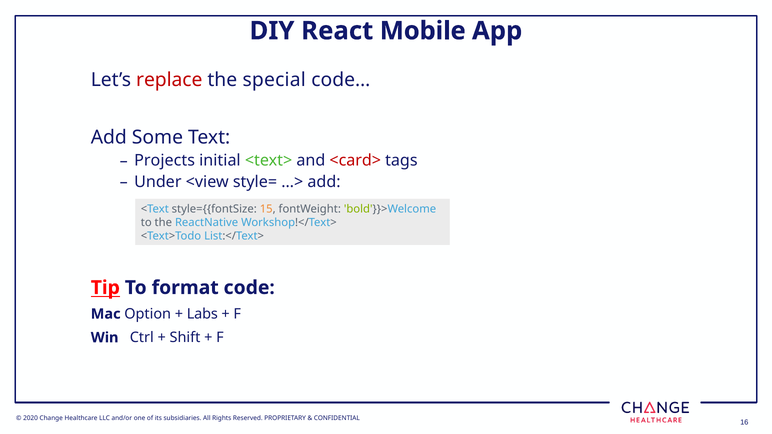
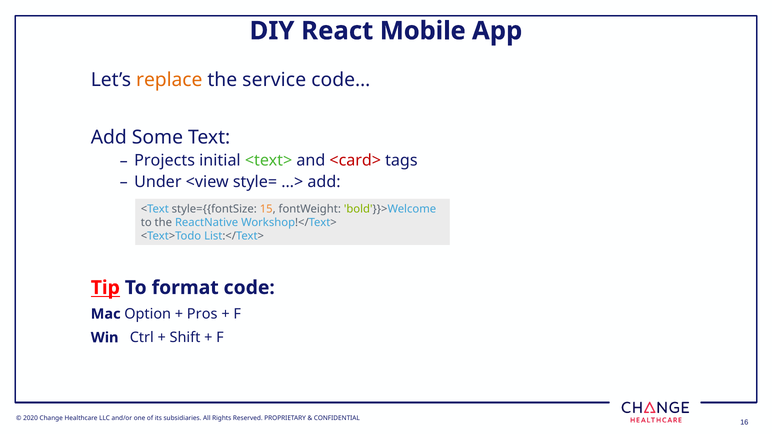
replace colour: red -> orange
special: special -> service
Labs: Labs -> Pros
